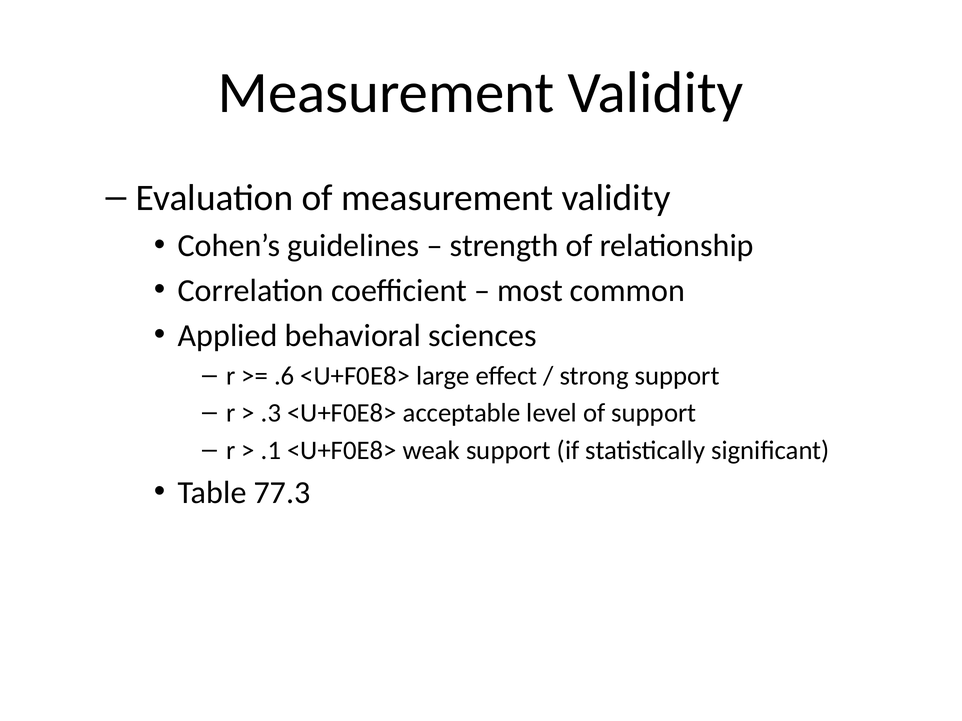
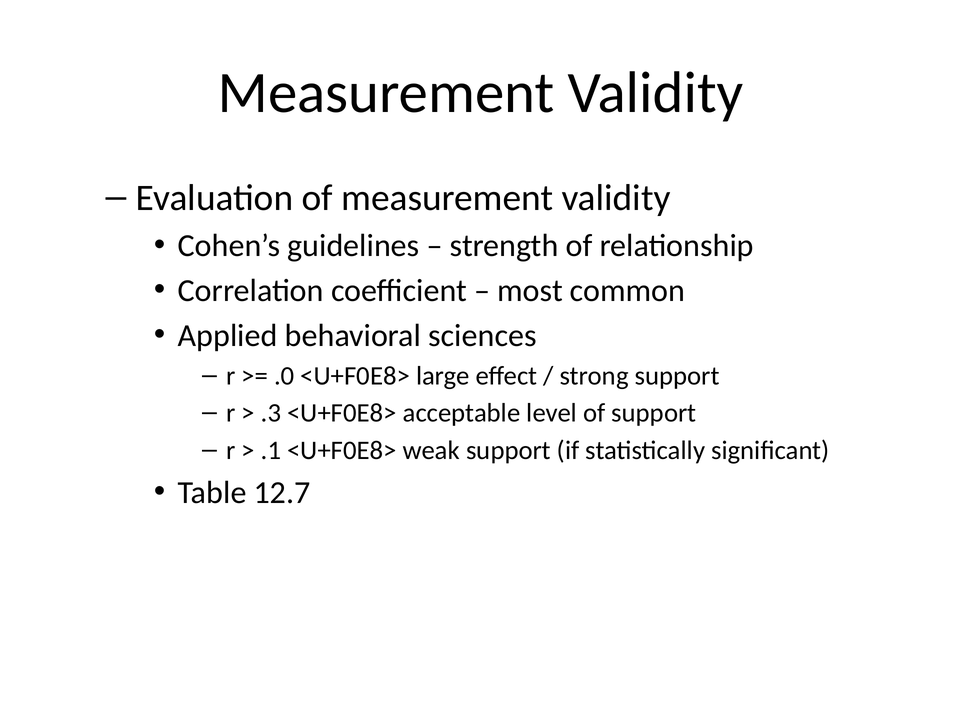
.6: .6 -> .0
77.3: 77.3 -> 12.7
